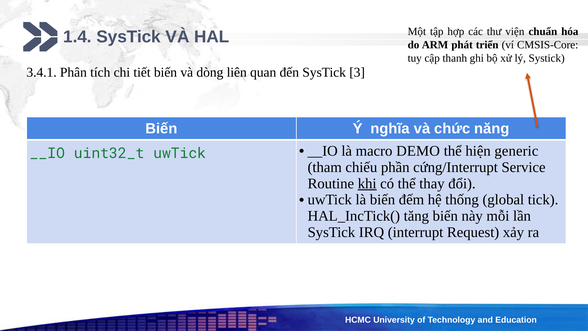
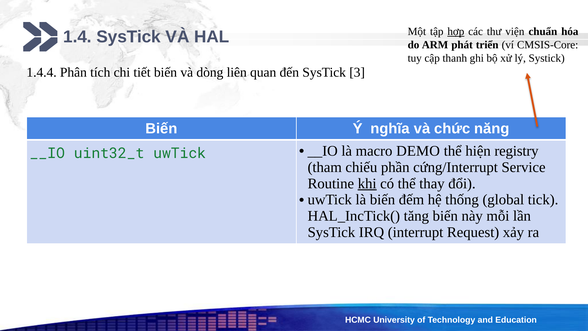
hợp underline: none -> present
3.4.1: 3.4.1 -> 1.4.4
generic: generic -> registry
